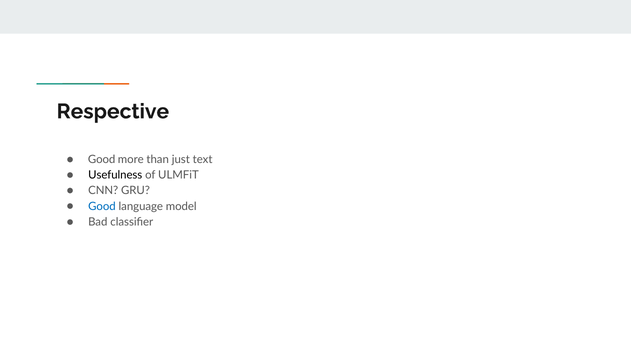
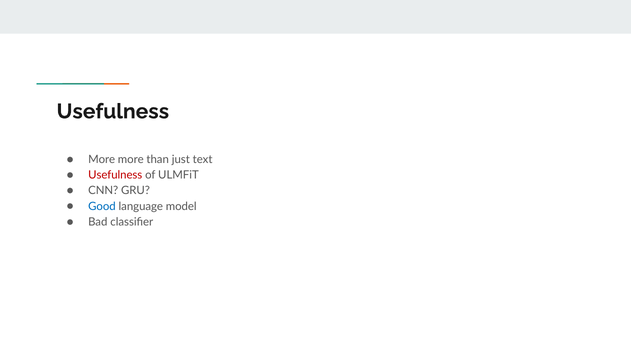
Respective at (113, 111): Respective -> Usefulness
Good at (102, 159): Good -> More
Usefulness at (115, 175) colour: black -> red
